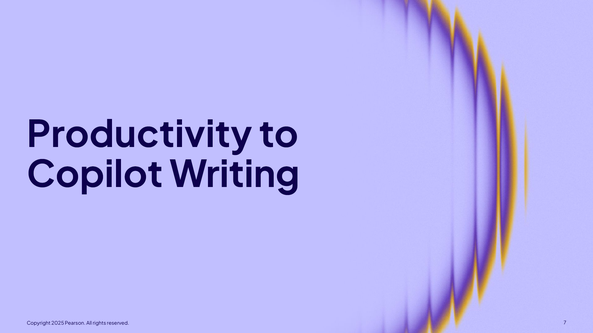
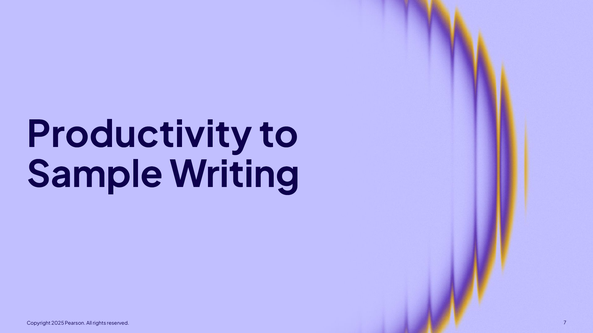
Copilot: Copilot -> Sample
